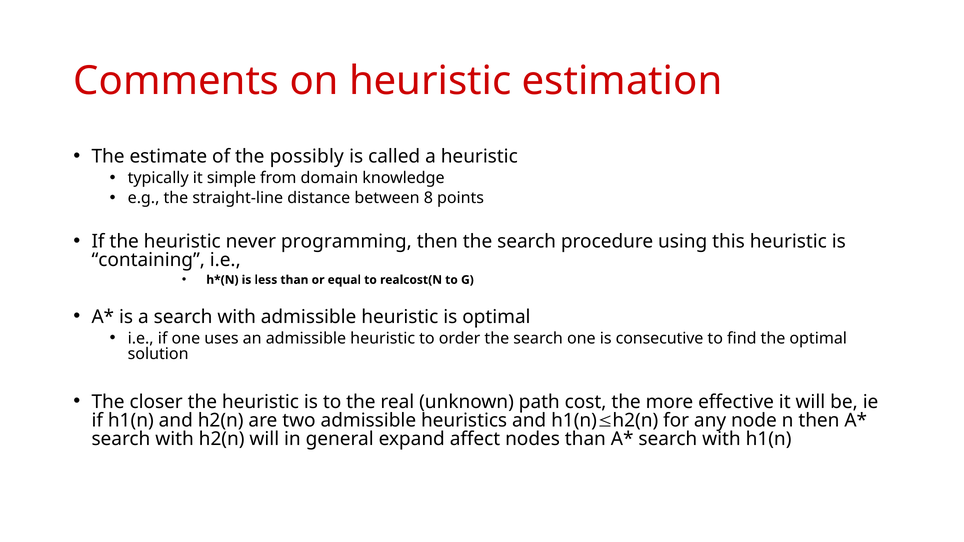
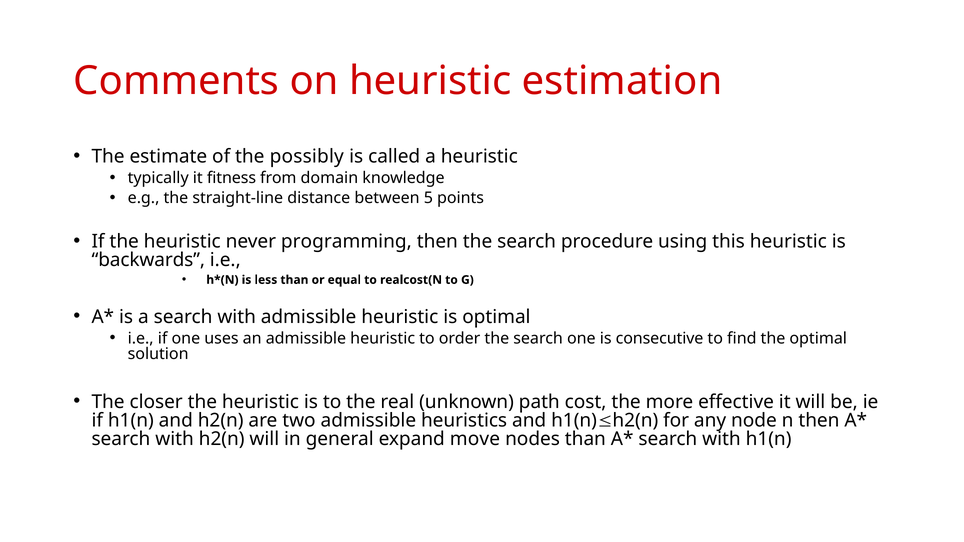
simple: simple -> fitness
8: 8 -> 5
containing: containing -> backwards
affect: affect -> move
